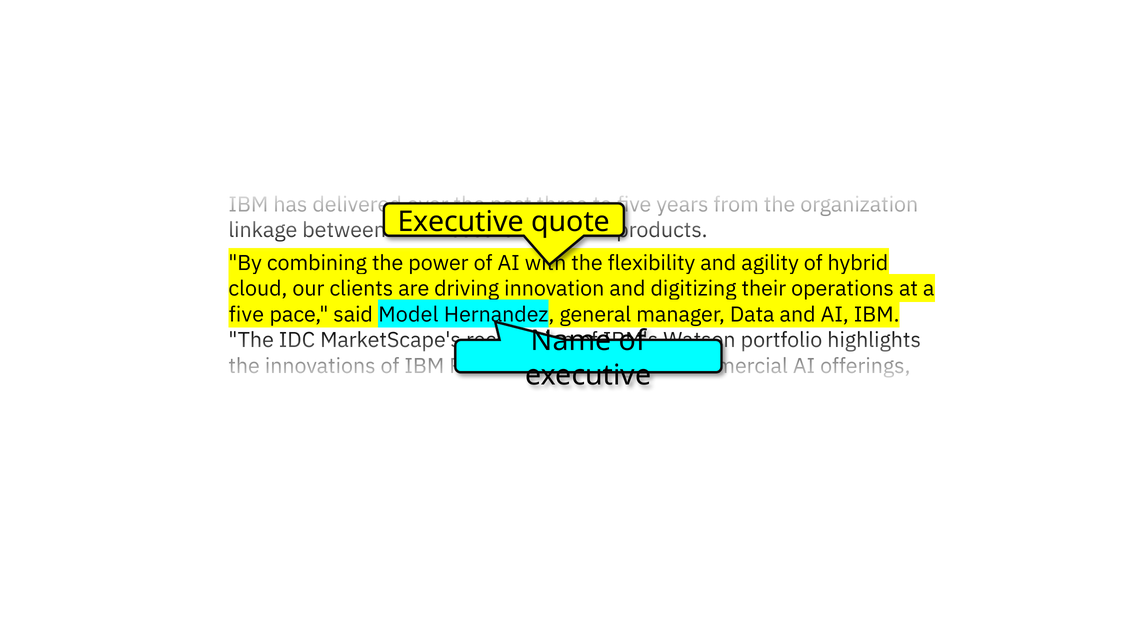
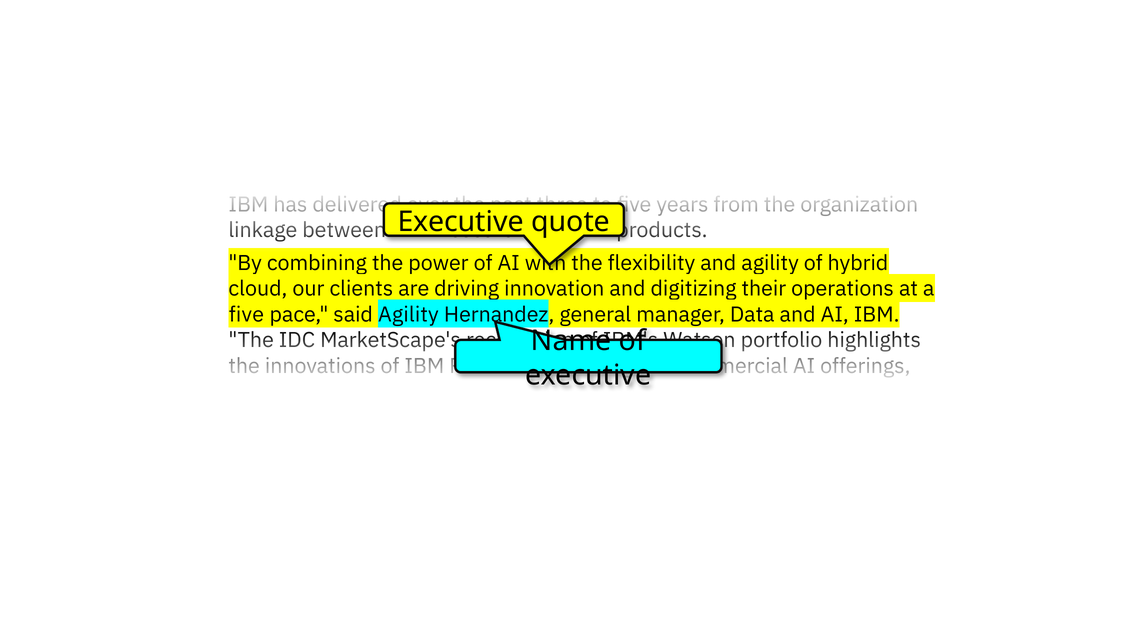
said Model: Model -> Agility
